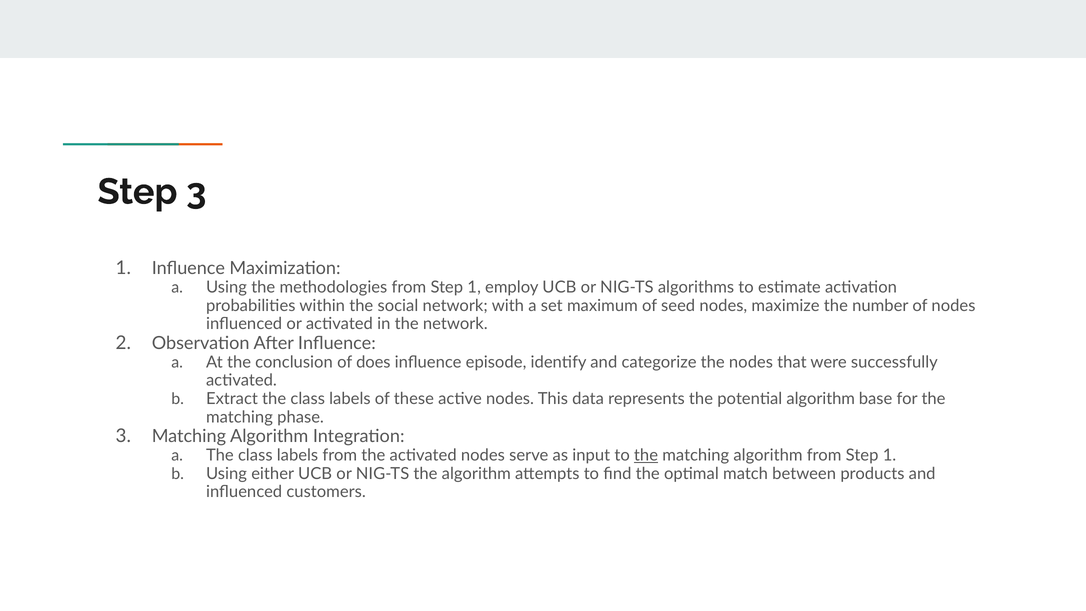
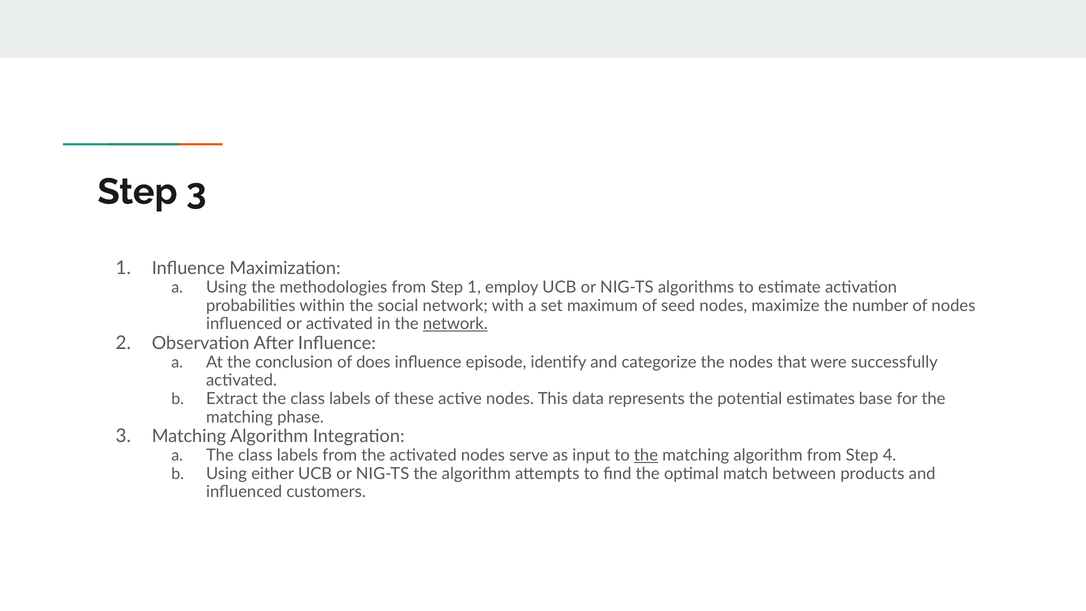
network at (455, 324) underline: none -> present
potential algorithm: algorithm -> estimates
algorithm from Step 1: 1 -> 4
